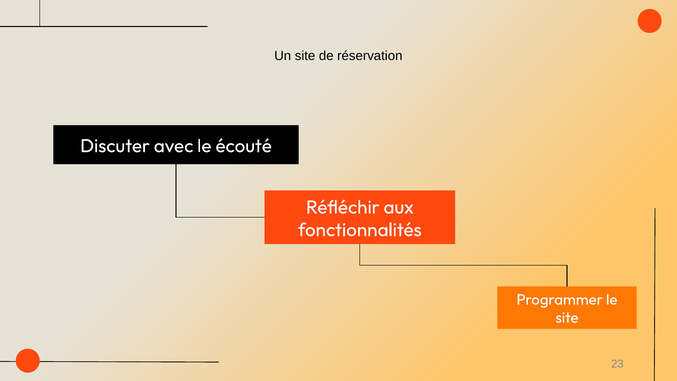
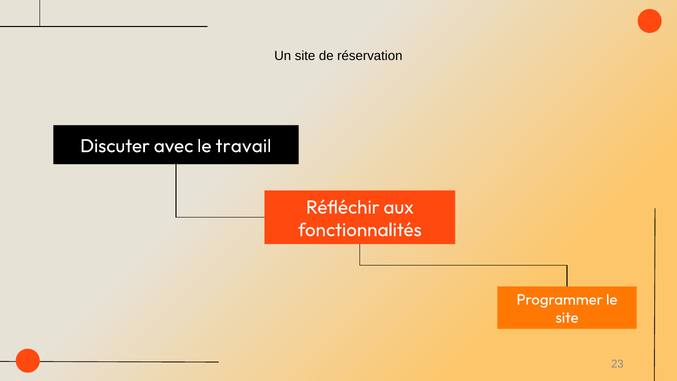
écouté: écouté -> travail
